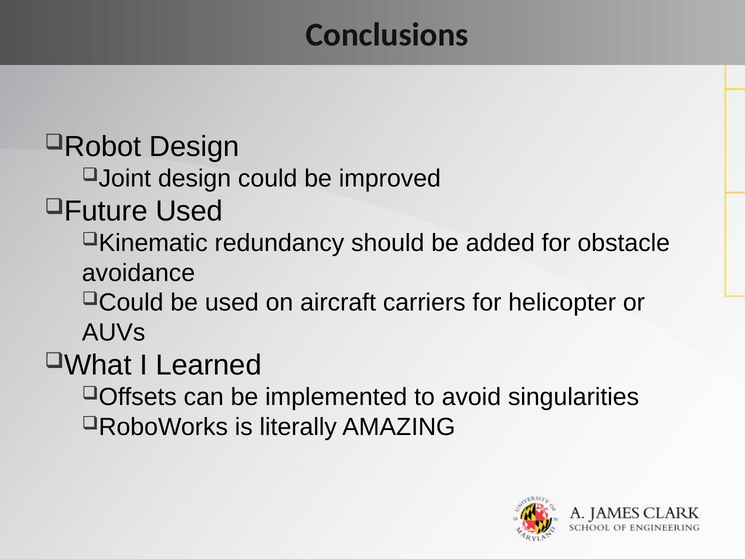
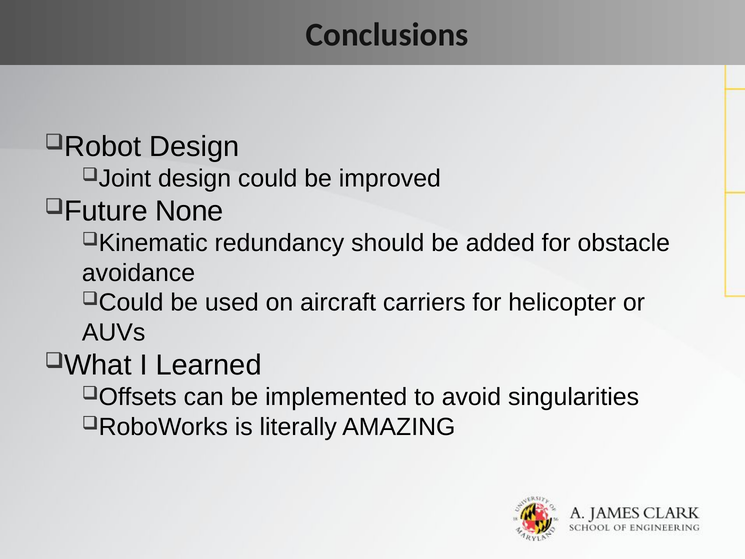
Used at (189, 211): Used -> None
